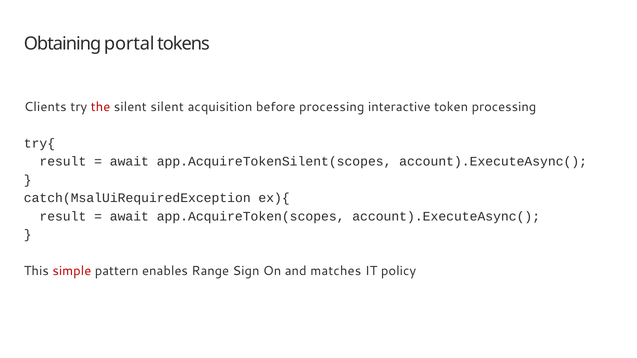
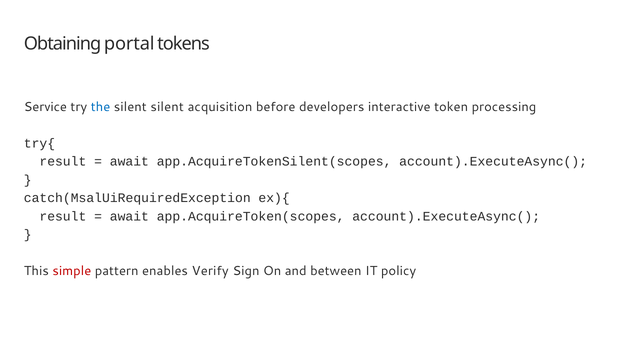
Clients: Clients -> Service
the colour: red -> blue
before processing: processing -> developers
Range: Range -> Verify
matches: matches -> between
